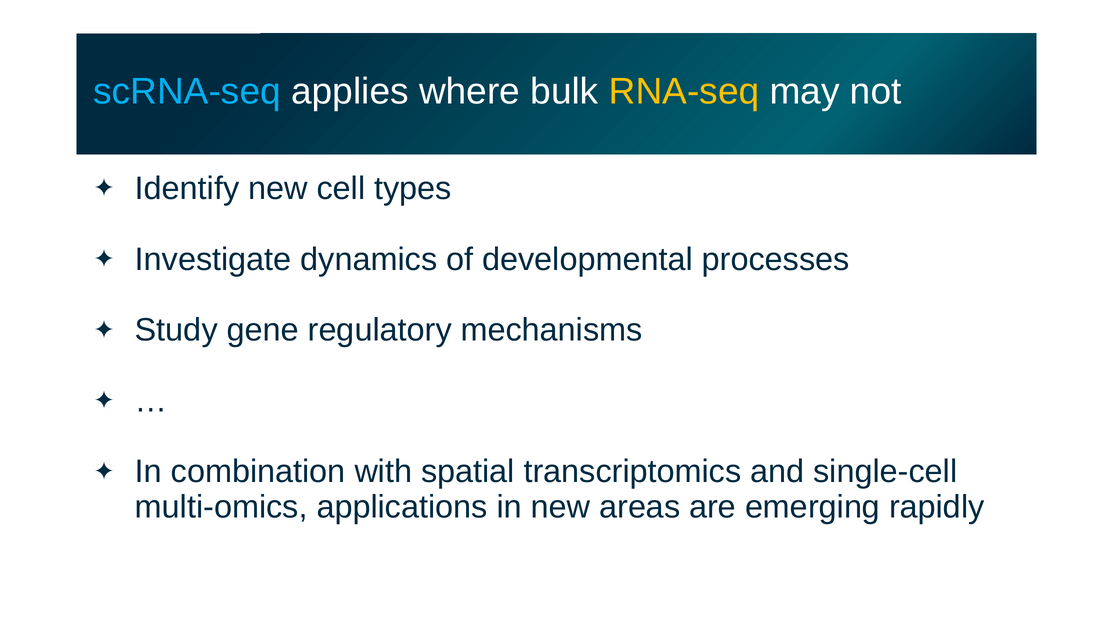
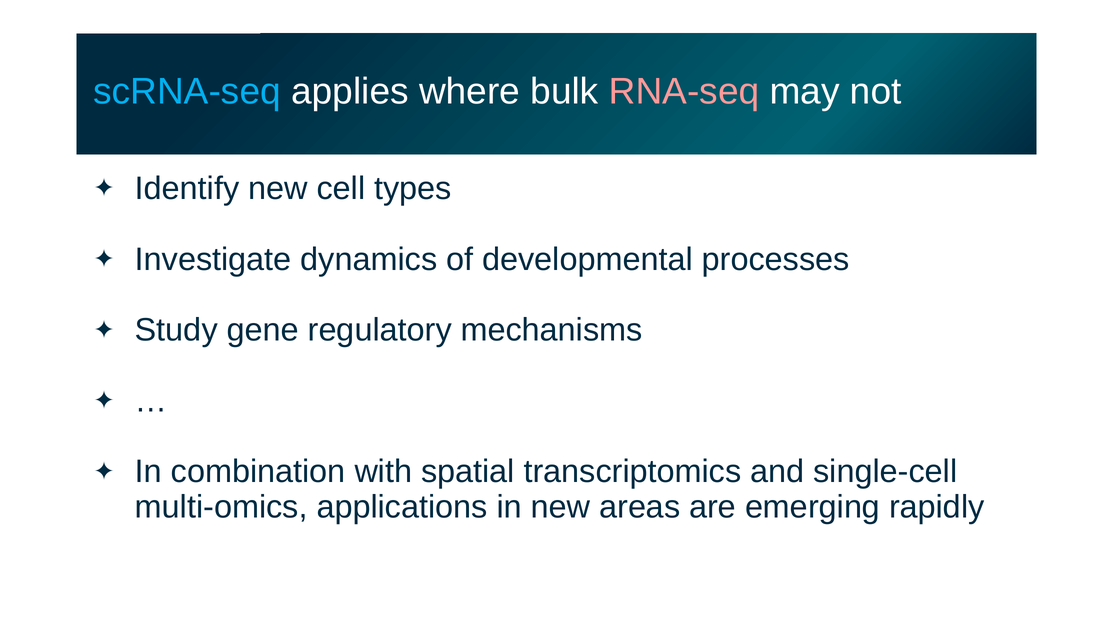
RNA-seq colour: yellow -> pink
